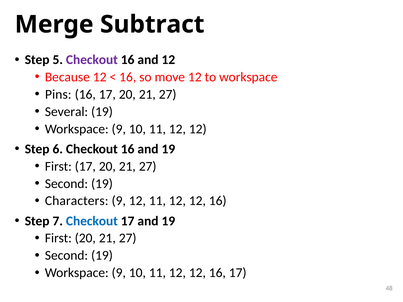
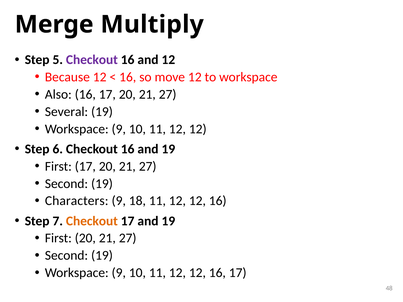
Subtract: Subtract -> Multiply
Pins: Pins -> Also
9 12: 12 -> 18
Checkout at (92, 221) colour: blue -> orange
